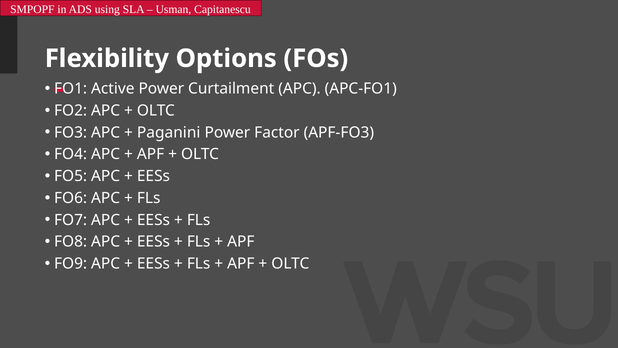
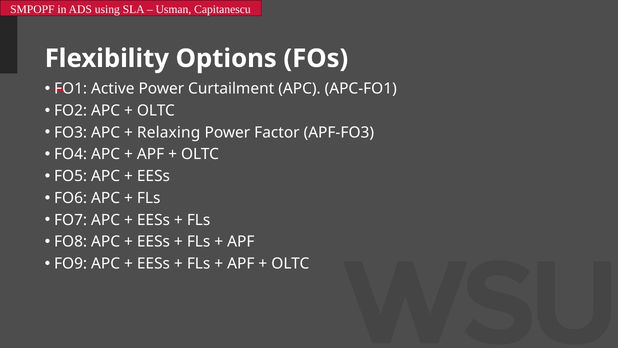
Paganini: Paganini -> Relaxing
